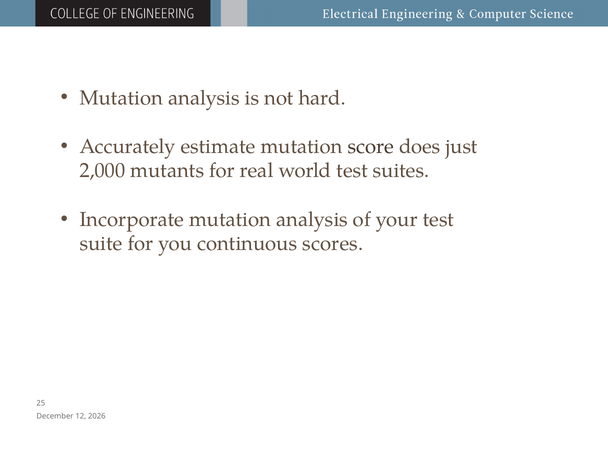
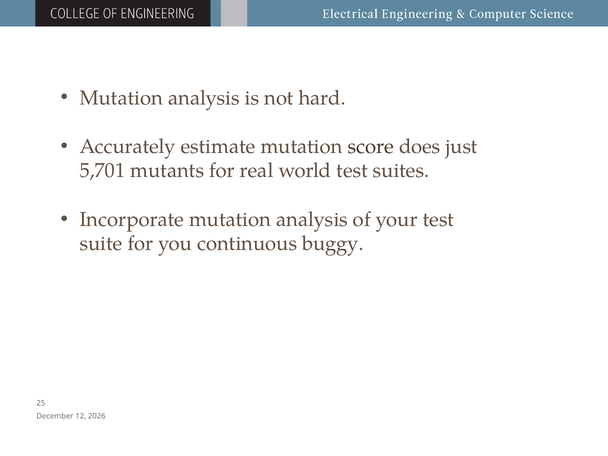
2,000: 2,000 -> 5,701
scores: scores -> buggy
